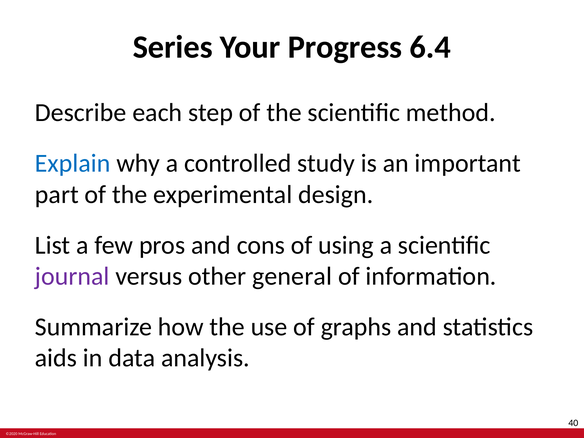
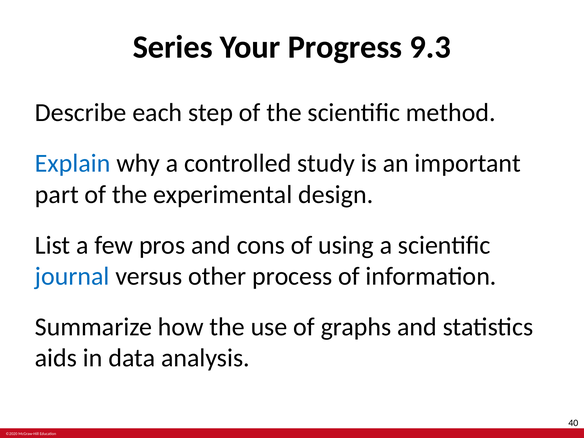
6.4: 6.4 -> 9.3
journal colour: purple -> blue
general: general -> process
